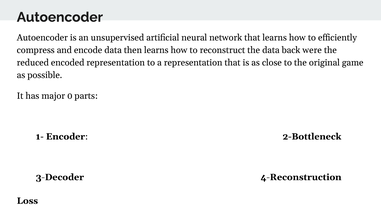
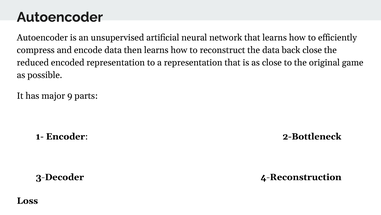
back were: were -> close
0: 0 -> 9
